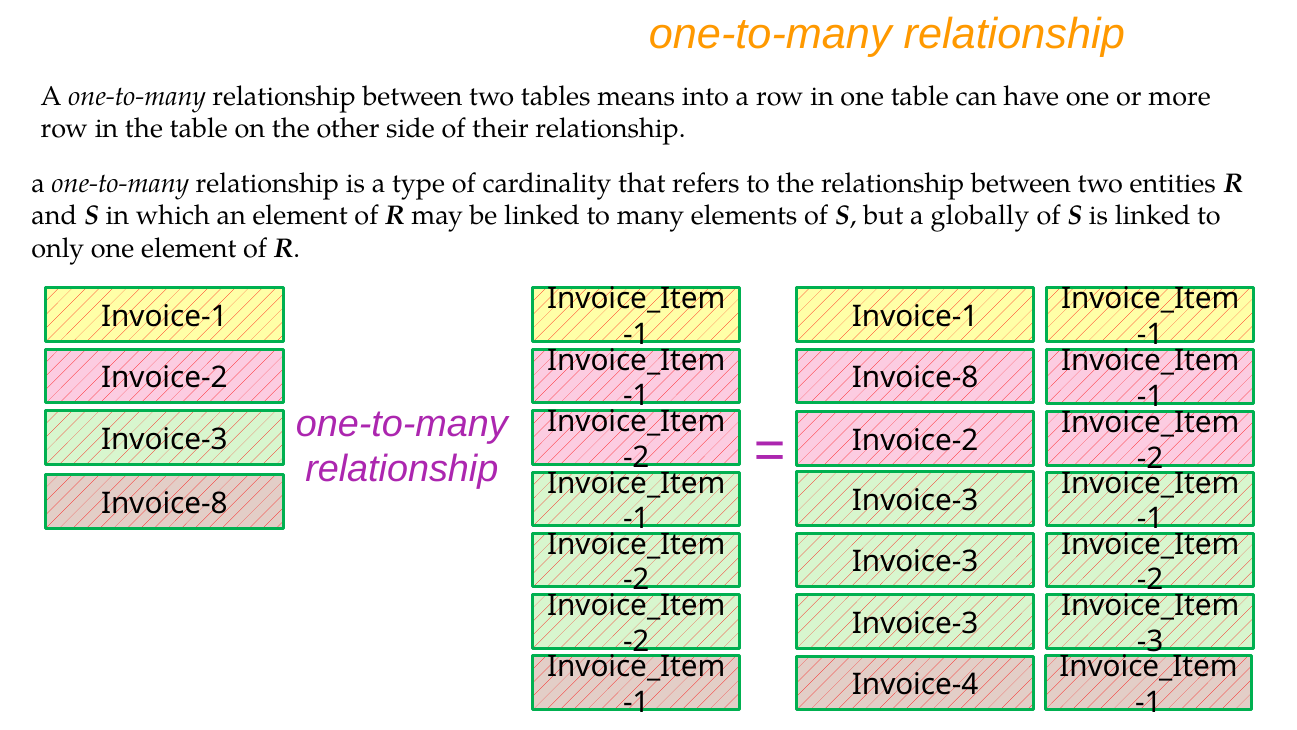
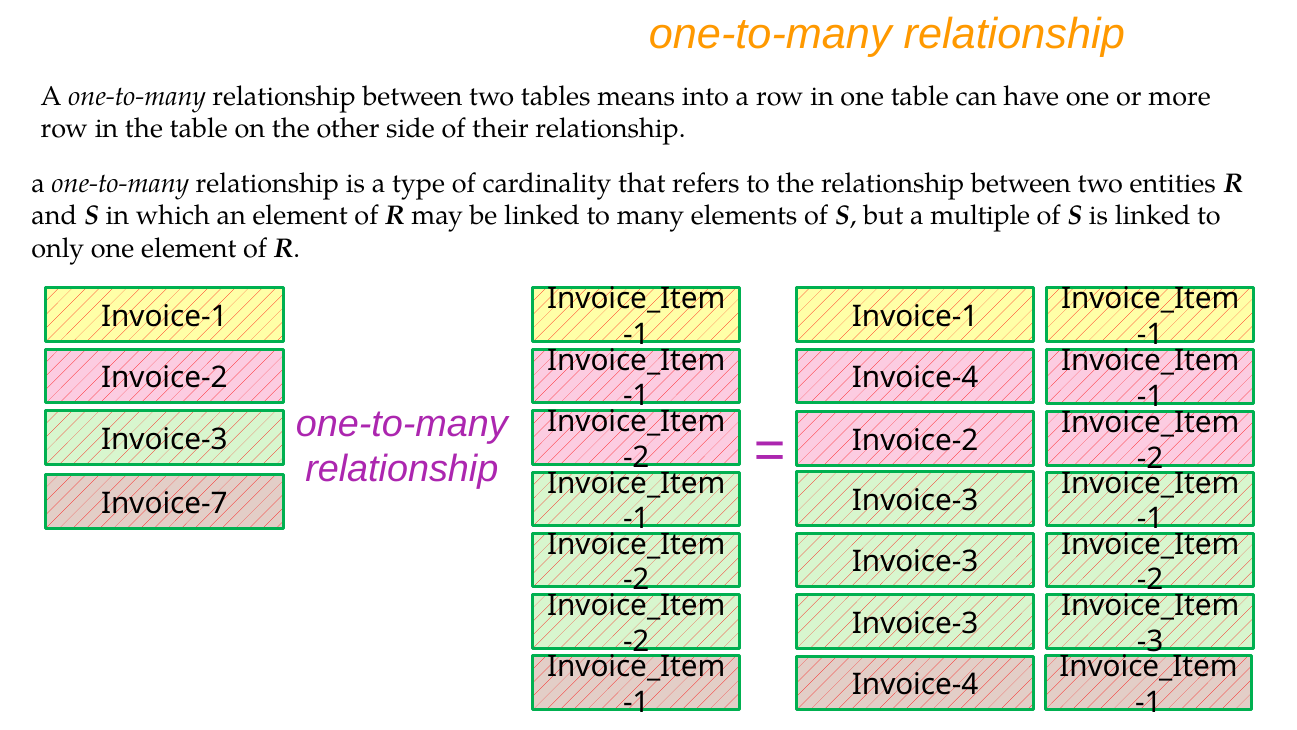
globally: globally -> multiple
Invoice-8 at (915, 378): Invoice-8 -> Invoice-4
Invoice-8 at (164, 503): Invoice-8 -> Invoice-7
